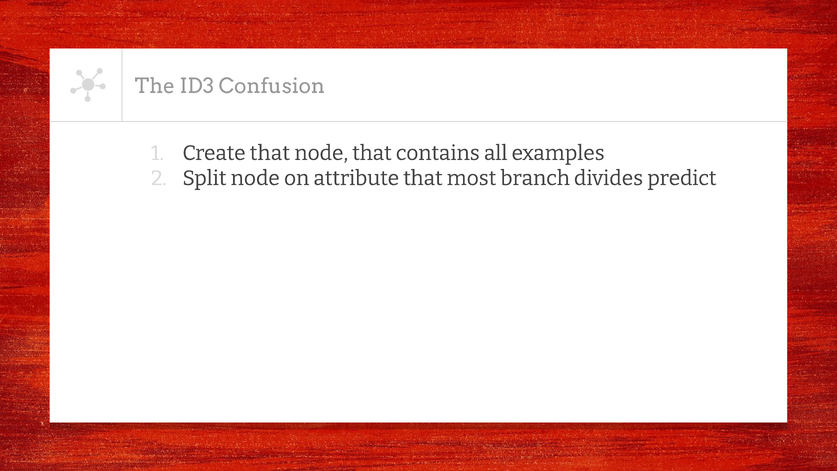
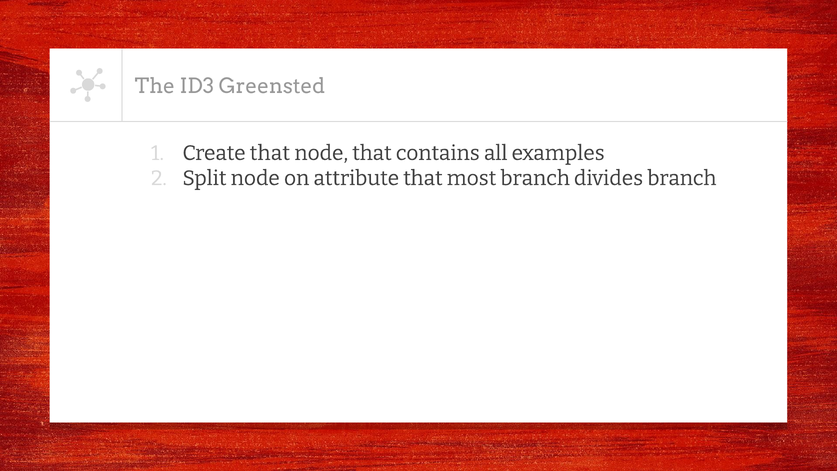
Confusion: Confusion -> Greensted
divides predict: predict -> branch
